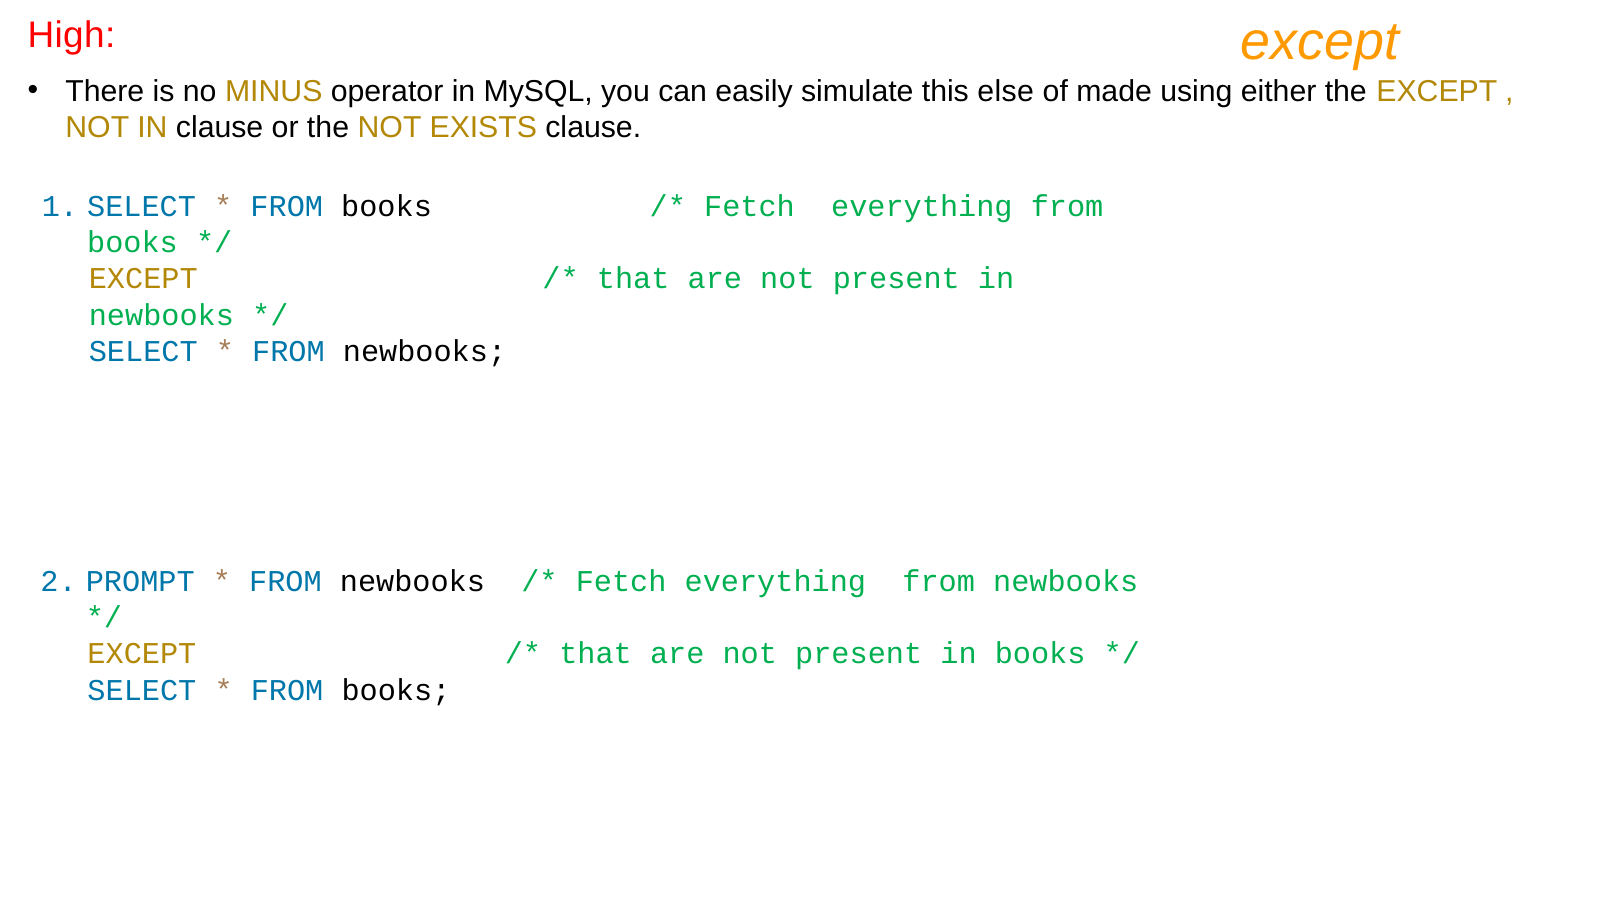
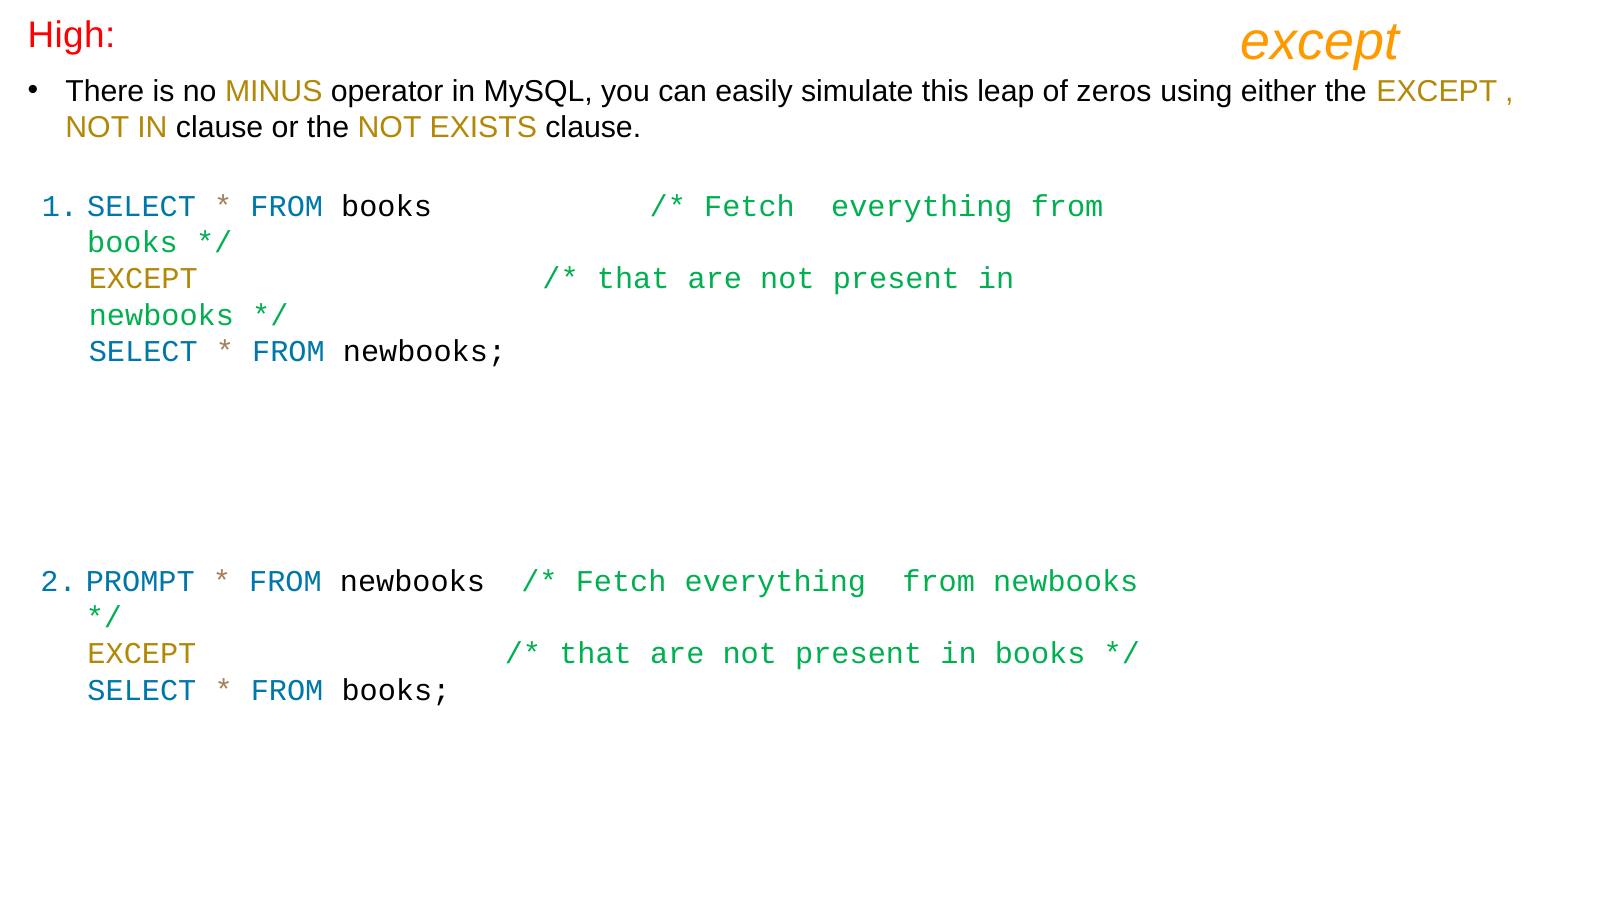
else: else -> leap
made: made -> zeros
